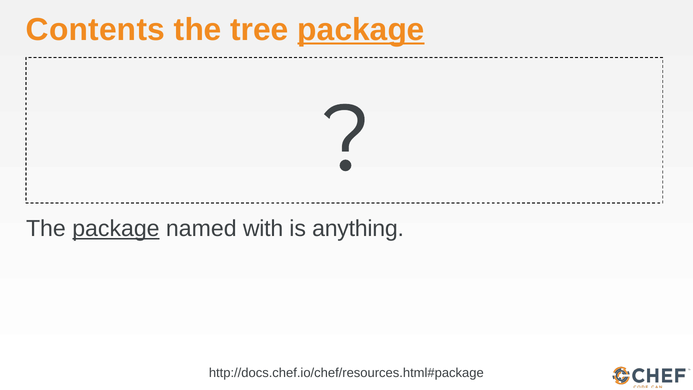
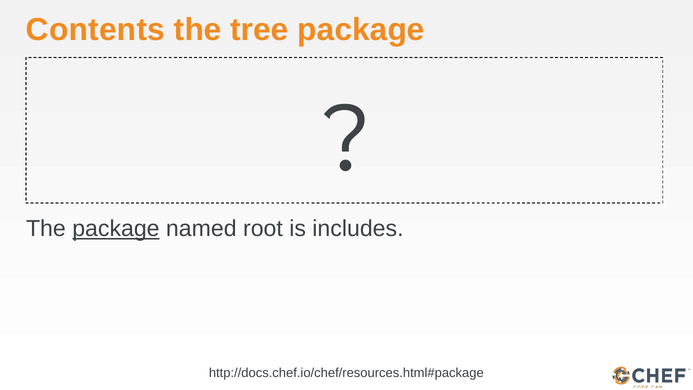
package at (361, 30) underline: present -> none
with: with -> root
anything: anything -> includes
